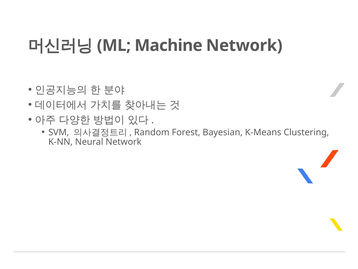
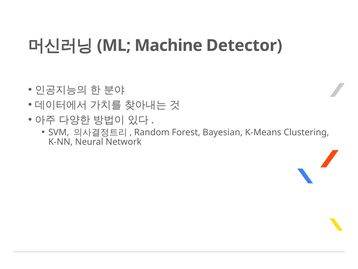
Machine Network: Network -> Detector
